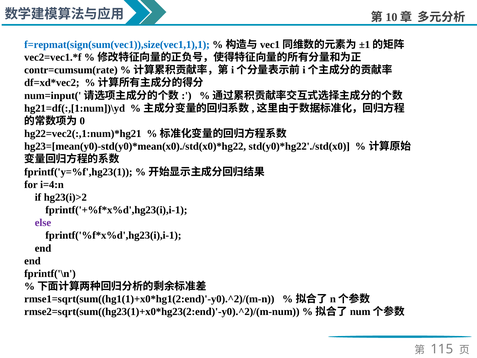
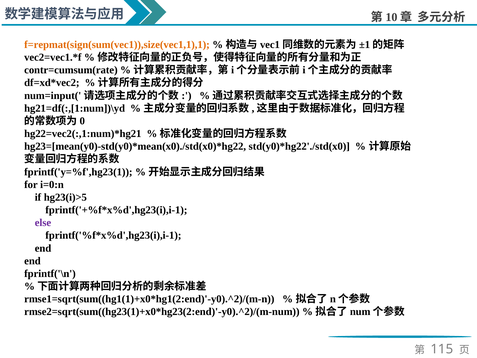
f=repmat(sign(sum(vec1)),size(vec1,1),1 colour: blue -> orange
i=4:n: i=4:n -> i=0:n
hg23(i)>2: hg23(i)>2 -> hg23(i)>5
